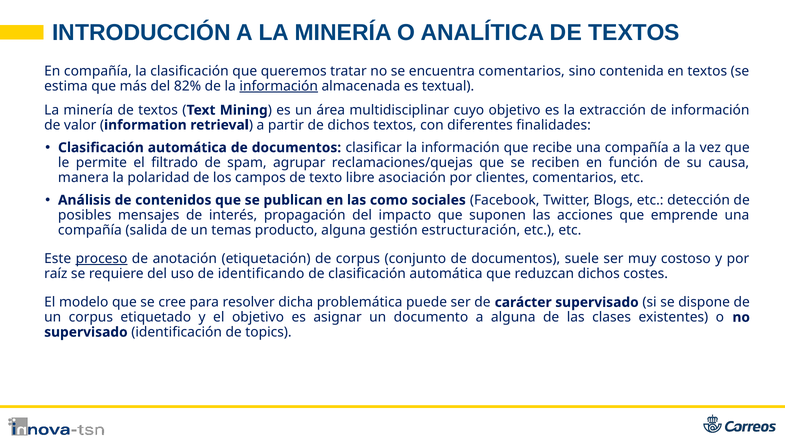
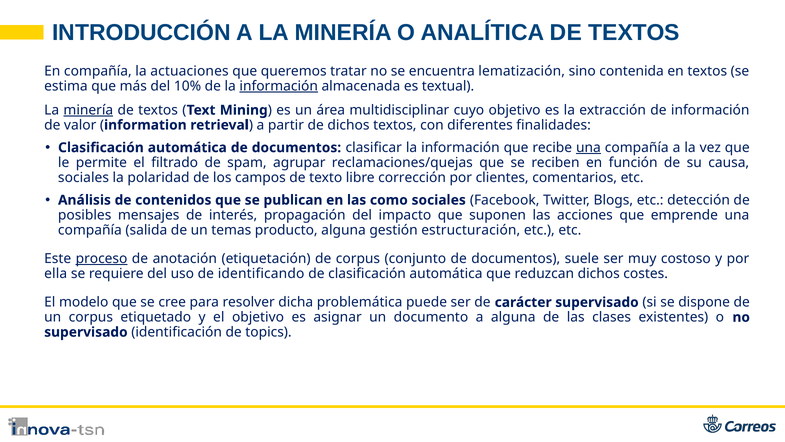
la clasificación: clasificación -> actuaciones
encuentra comentarios: comentarios -> lematización
82%: 82% -> 10%
minería at (88, 110) underline: none -> present
una at (588, 148) underline: none -> present
manera at (83, 177): manera -> sociales
asociación: asociación -> corrección
raíz: raíz -> ella
